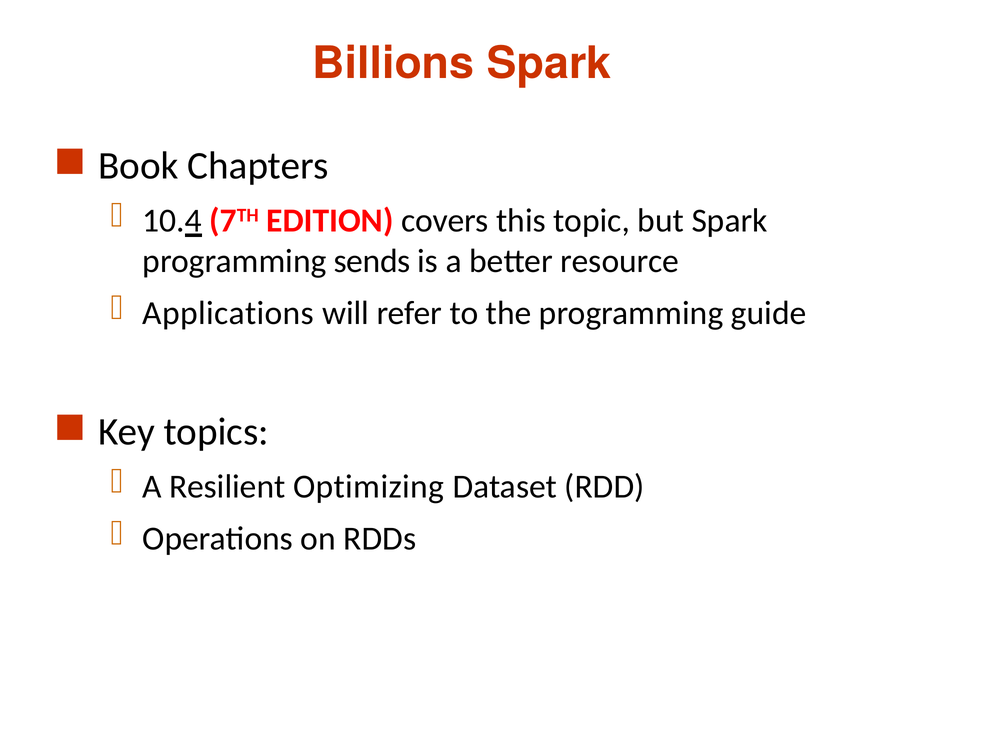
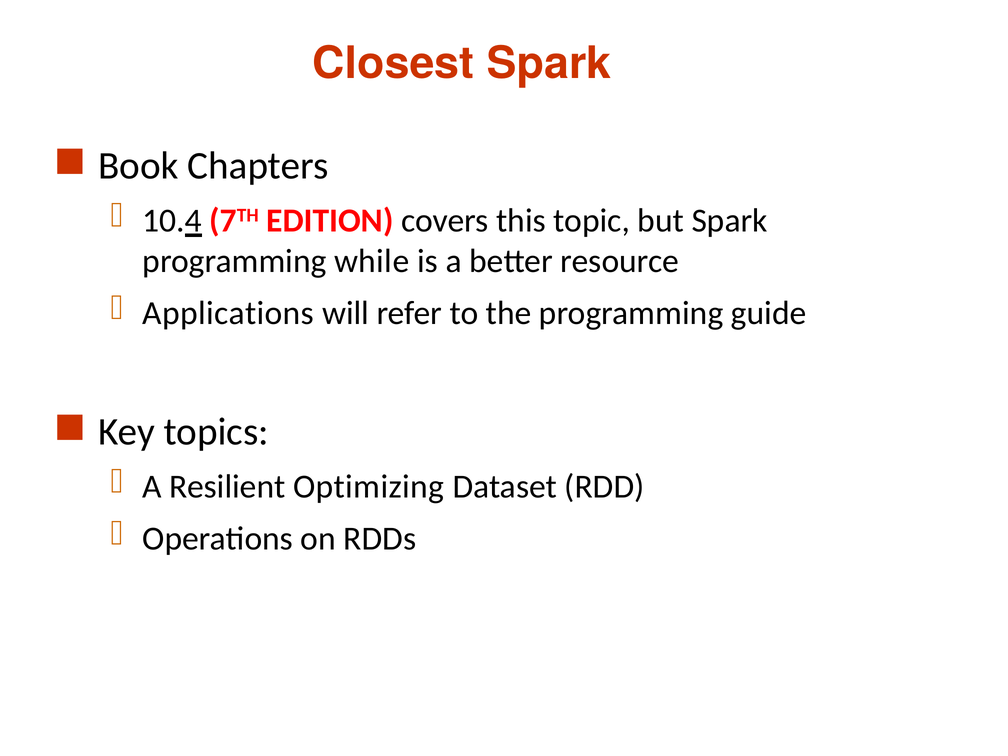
Billions: Billions -> Closest
sends: sends -> while
